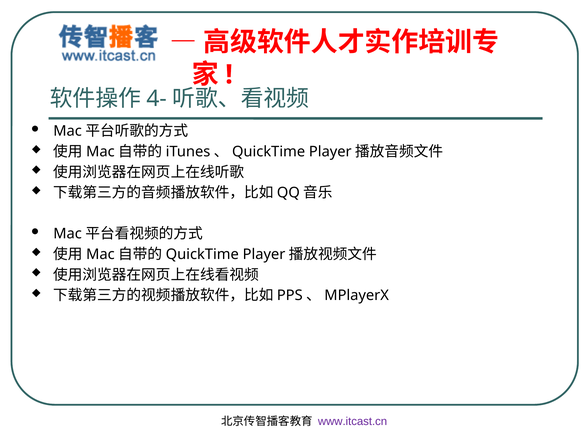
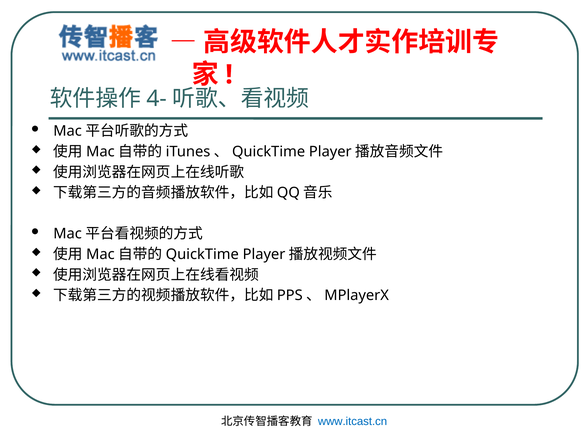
www.itcast.cn colour: purple -> blue
